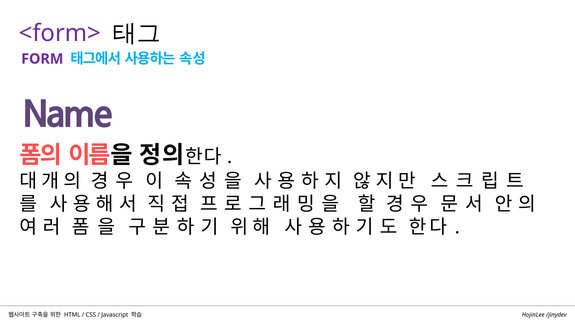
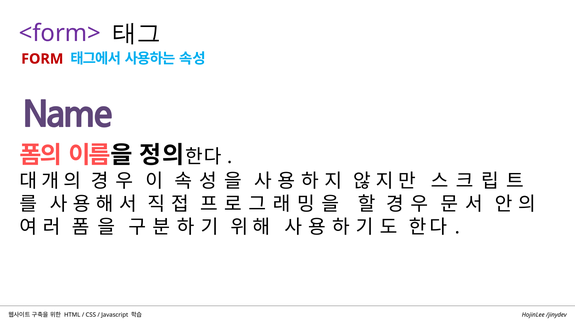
FORM colour: purple -> red
